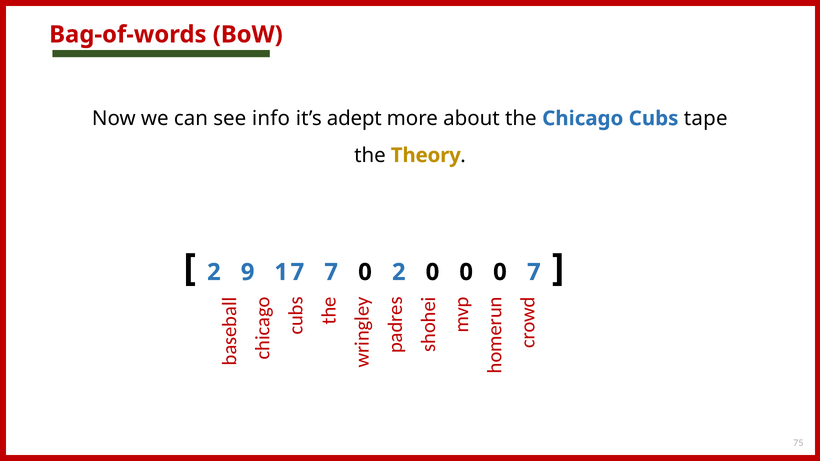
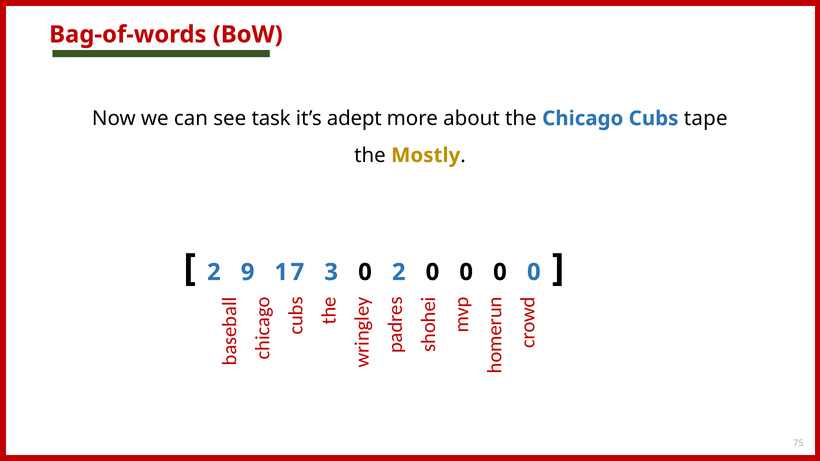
info: info -> task
Theory: Theory -> Mostly
17 7: 7 -> 3
0 0 0 7: 7 -> 0
